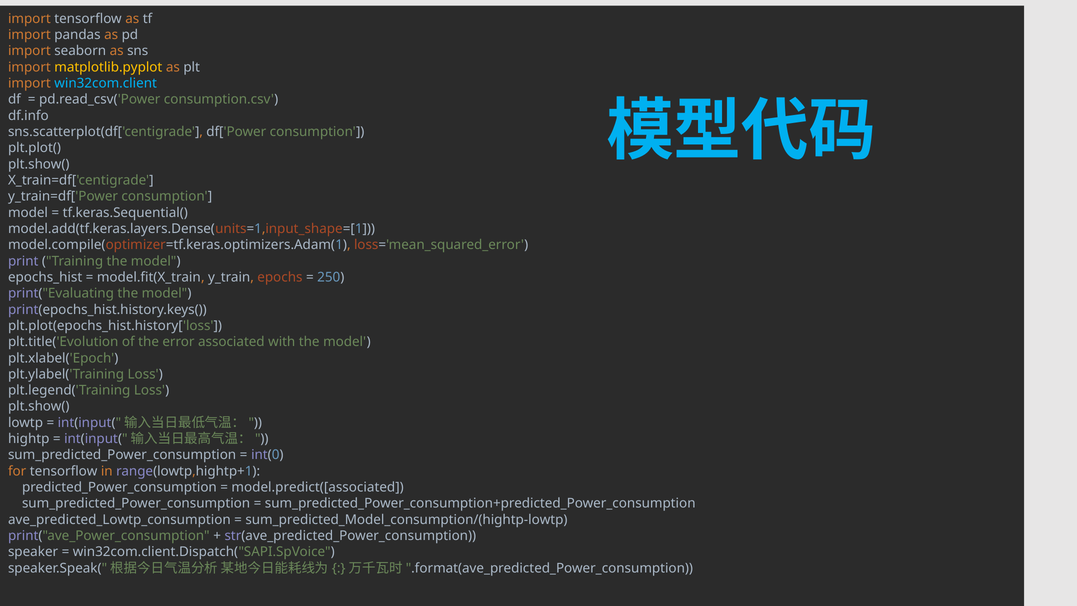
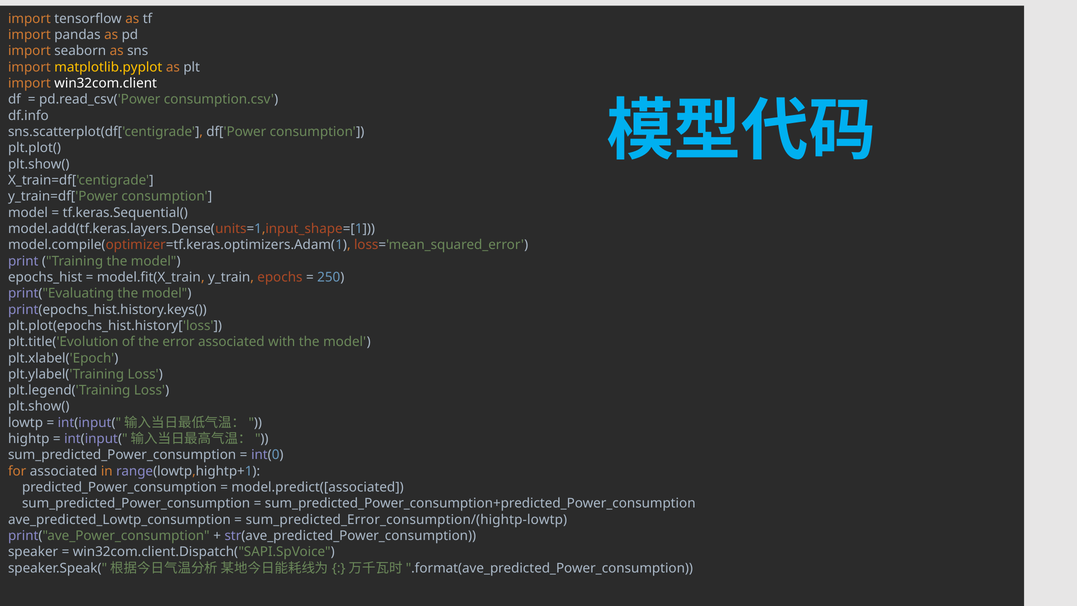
win32com.client colour: light blue -> white
for tensorflow: tensorflow -> associated
sum_predicted_Model_consumption/(hightp-lowtp: sum_predicted_Model_consumption/(hightp-lowtp -> sum_predicted_Error_consumption/(hightp-lowtp
